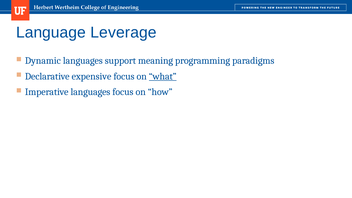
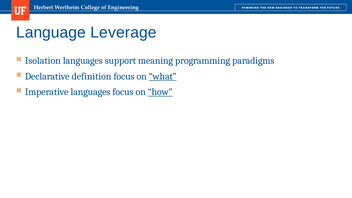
Dynamic: Dynamic -> Isolation
expensive: expensive -> definition
how underline: none -> present
